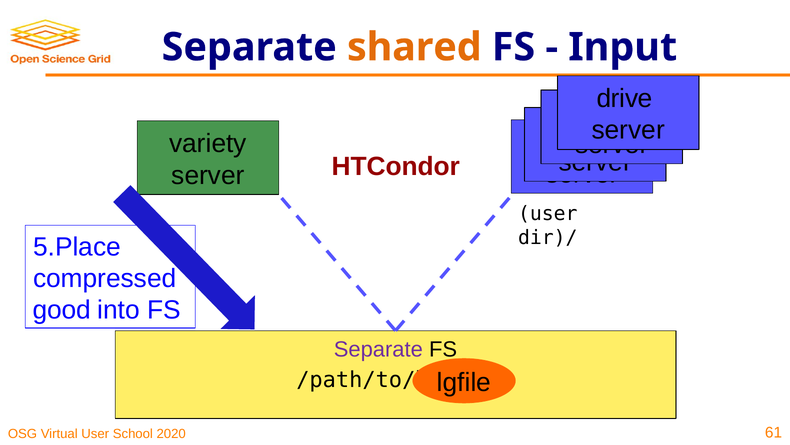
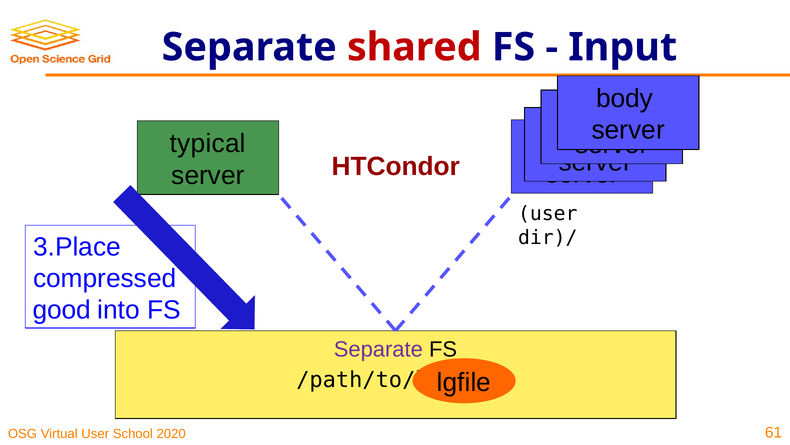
shared colour: orange -> red
drive: drive -> body
variety: variety -> typical
5.Place: 5.Place -> 3.Place
